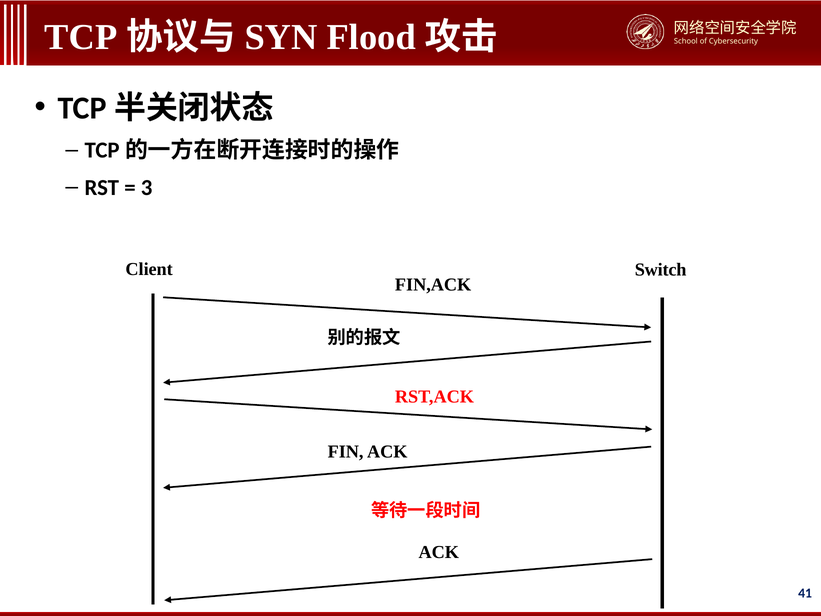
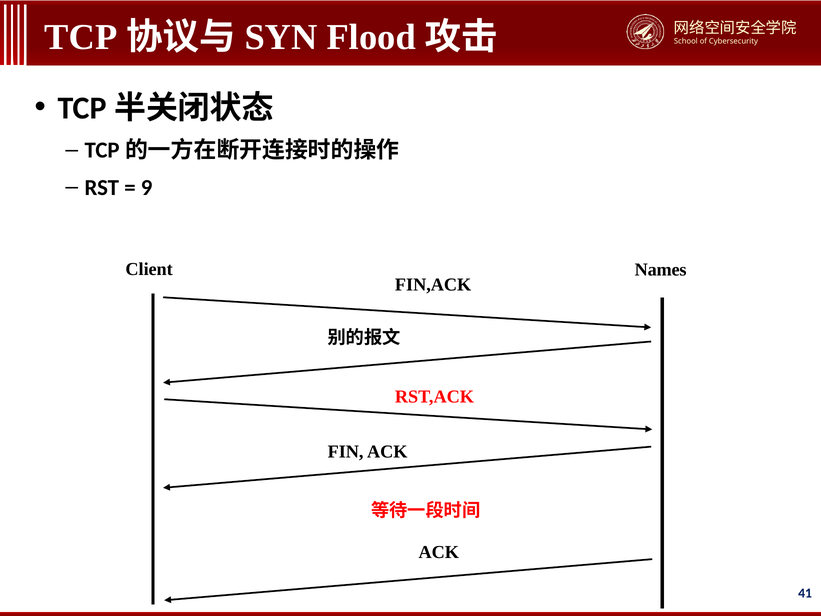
3: 3 -> 9
Switch: Switch -> Names
